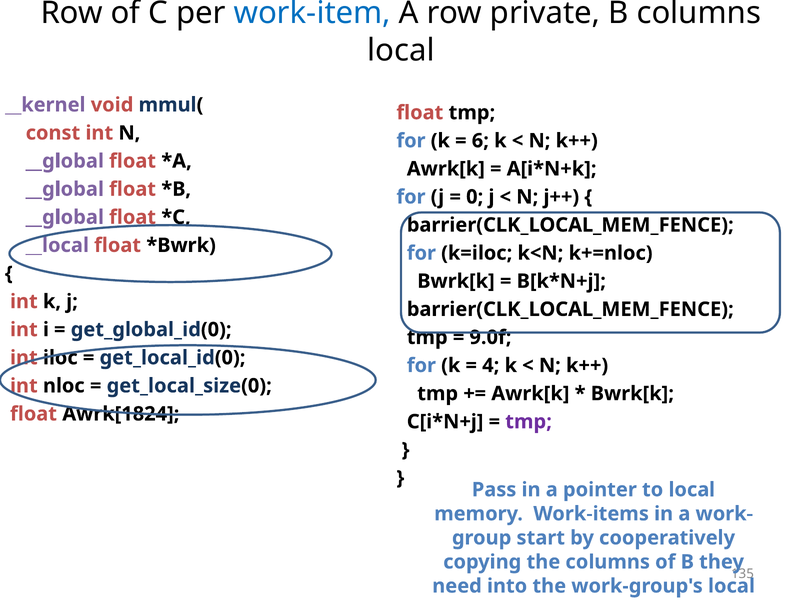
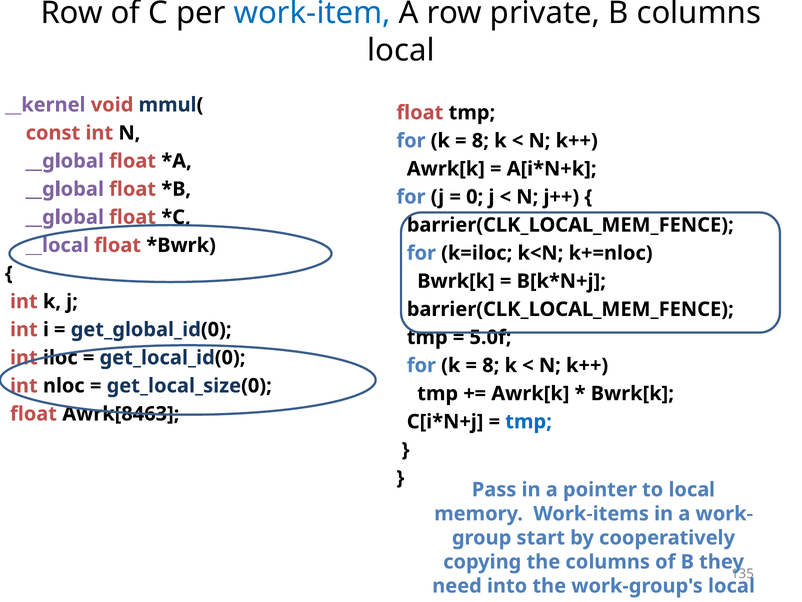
6 at (480, 141): 6 -> 8
9.0f: 9.0f -> 5.0f
4 at (491, 365): 4 -> 8
Awrk[1824: Awrk[1824 -> Awrk[8463
tmp at (529, 421) colour: purple -> blue
